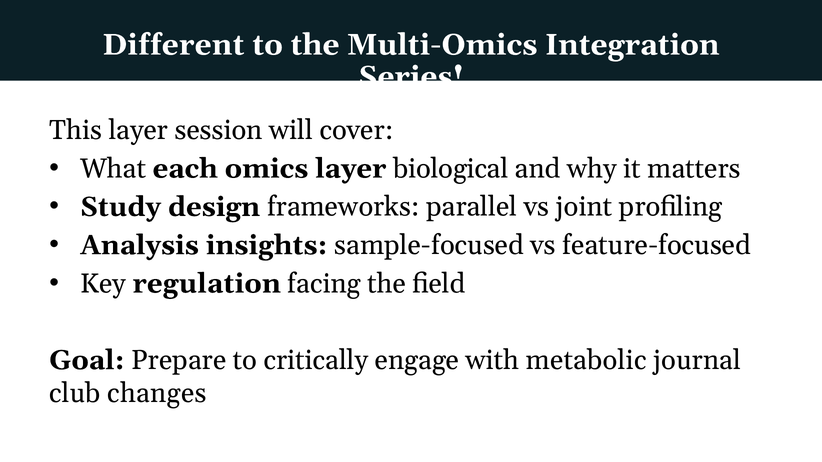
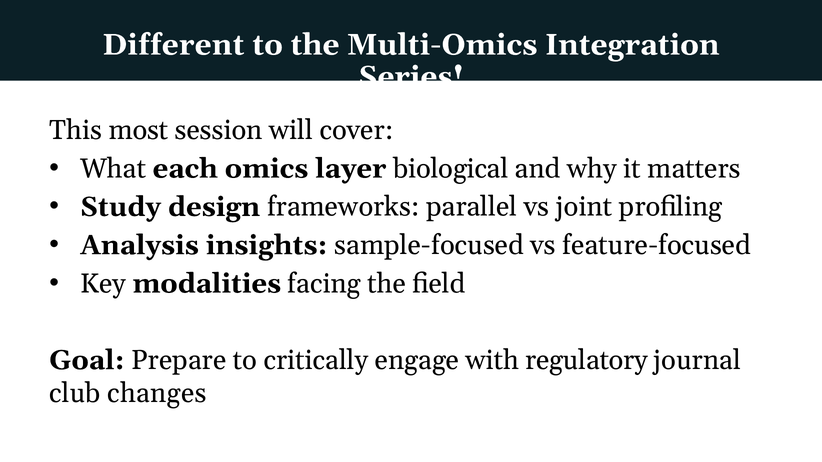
This layer: layer -> most
regulation: regulation -> modalities
metabolic: metabolic -> regulatory
